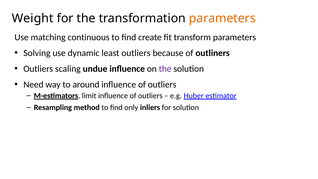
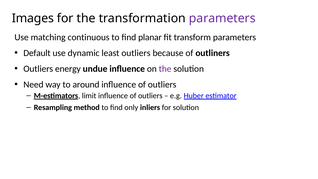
Weight: Weight -> Images
parameters at (222, 18) colour: orange -> purple
create: create -> planar
Solving: Solving -> Default
scaling: scaling -> energy
